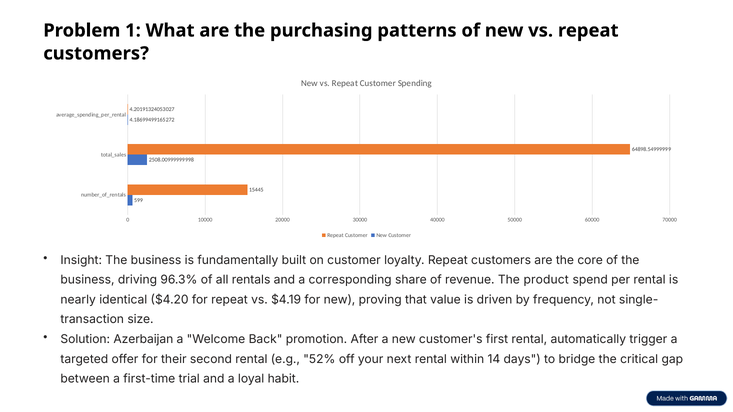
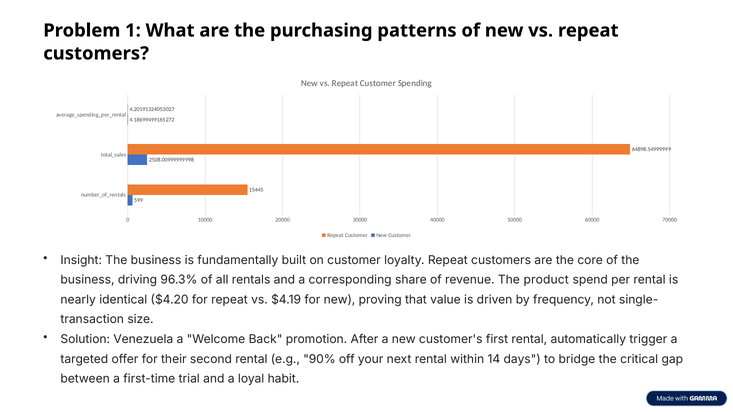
Azerbaijan: Azerbaijan -> Venezuela
52%: 52% -> 90%
